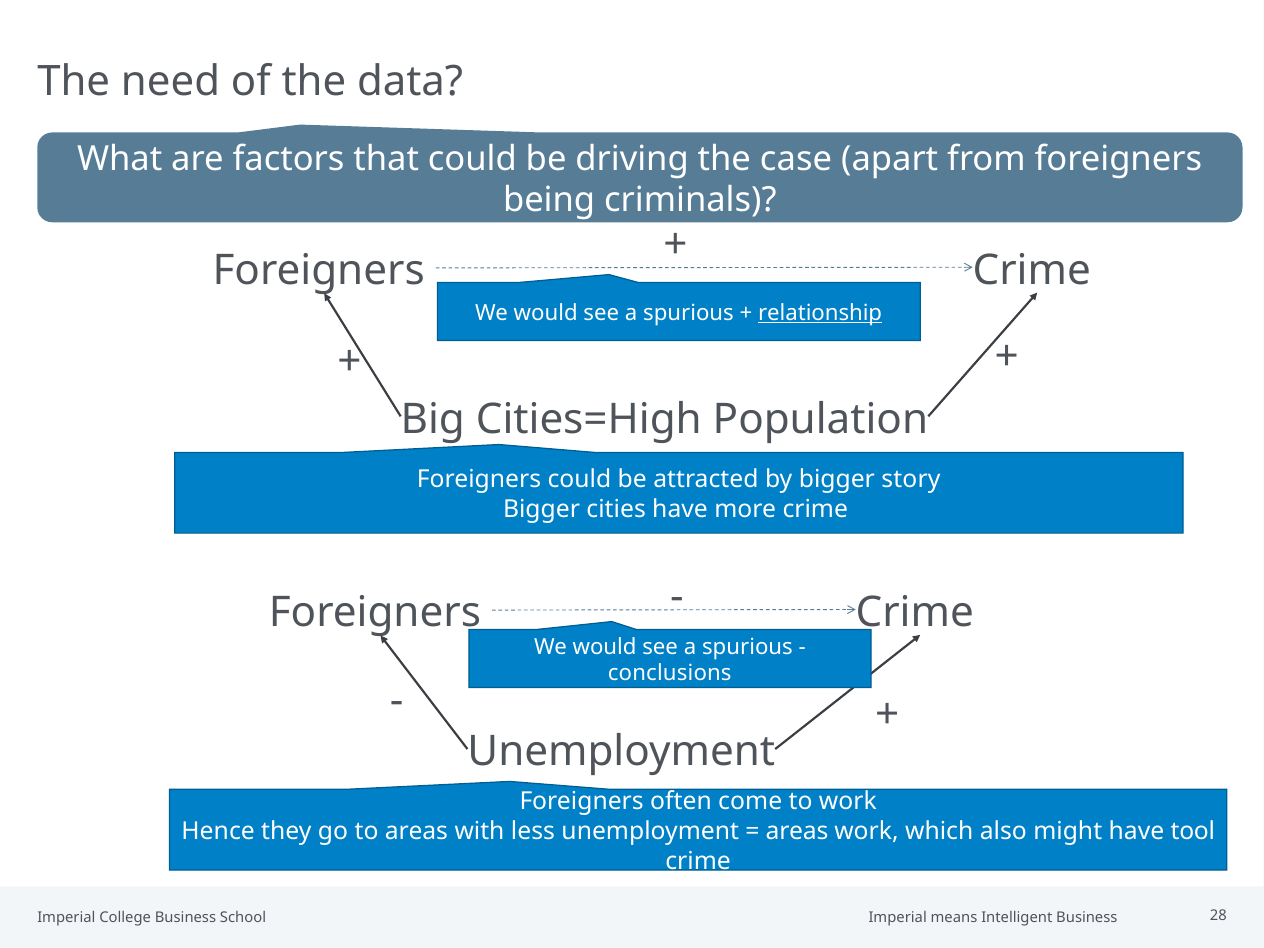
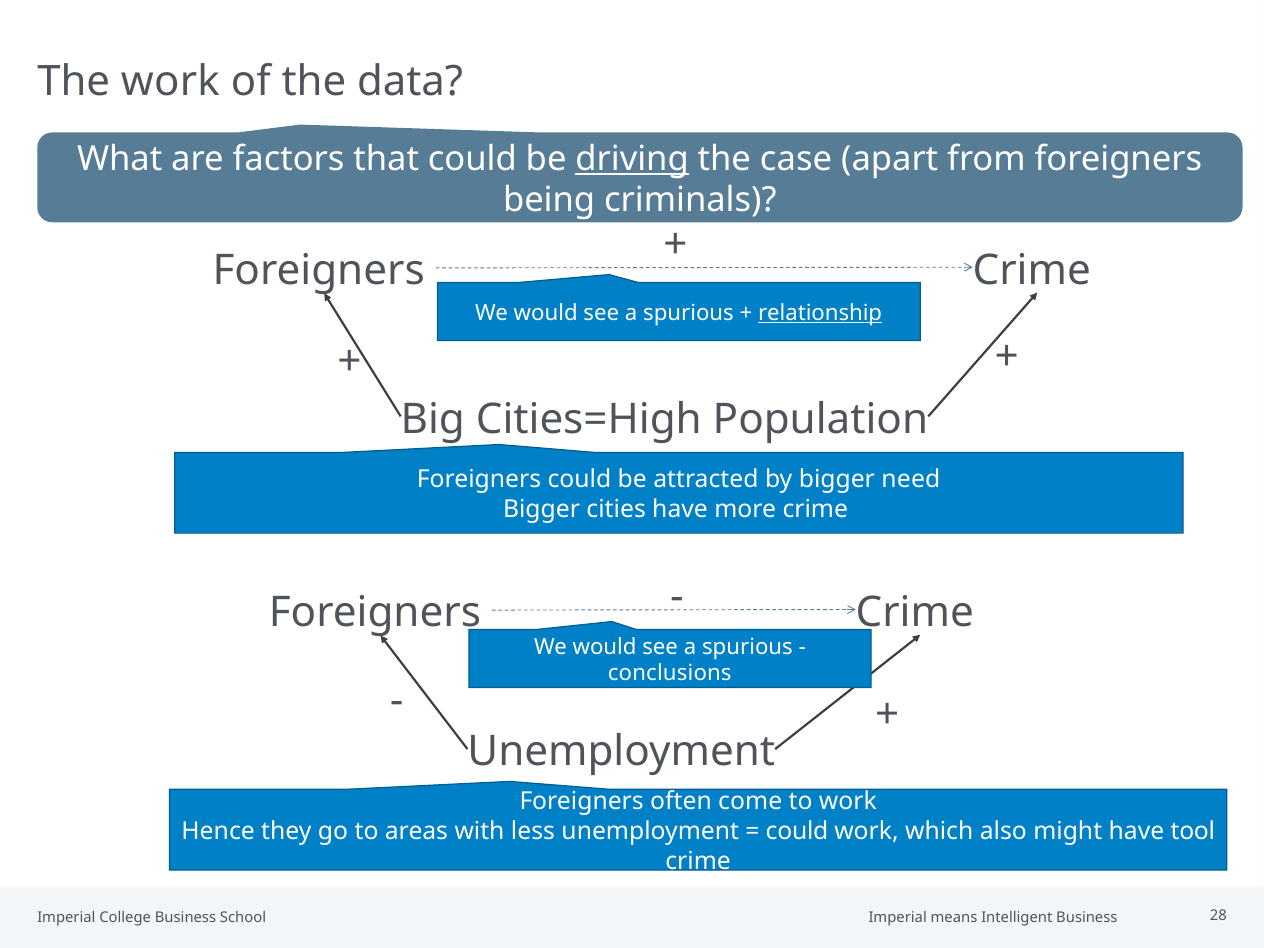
The need: need -> work
driving underline: none -> present
story: story -> need
areas at (797, 831): areas -> could
